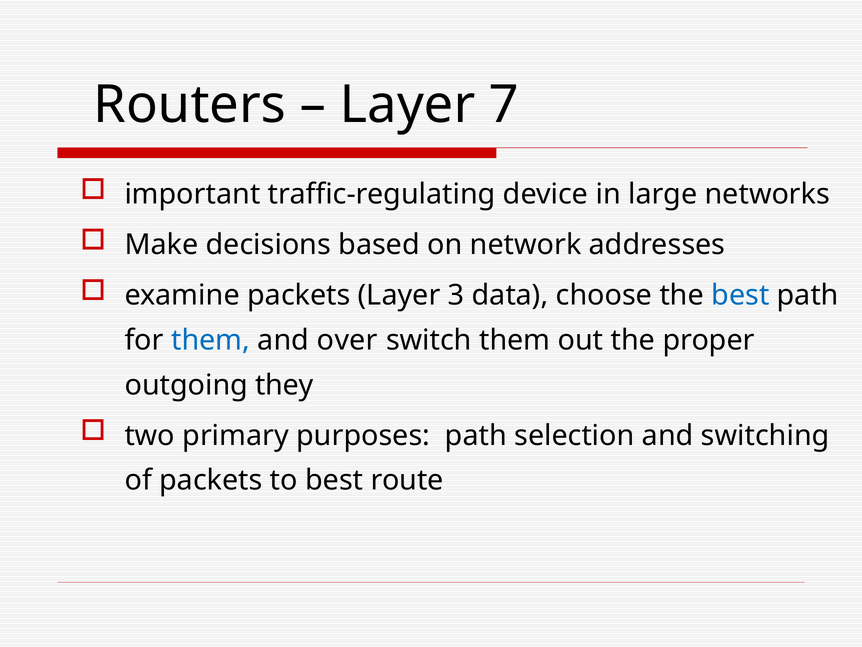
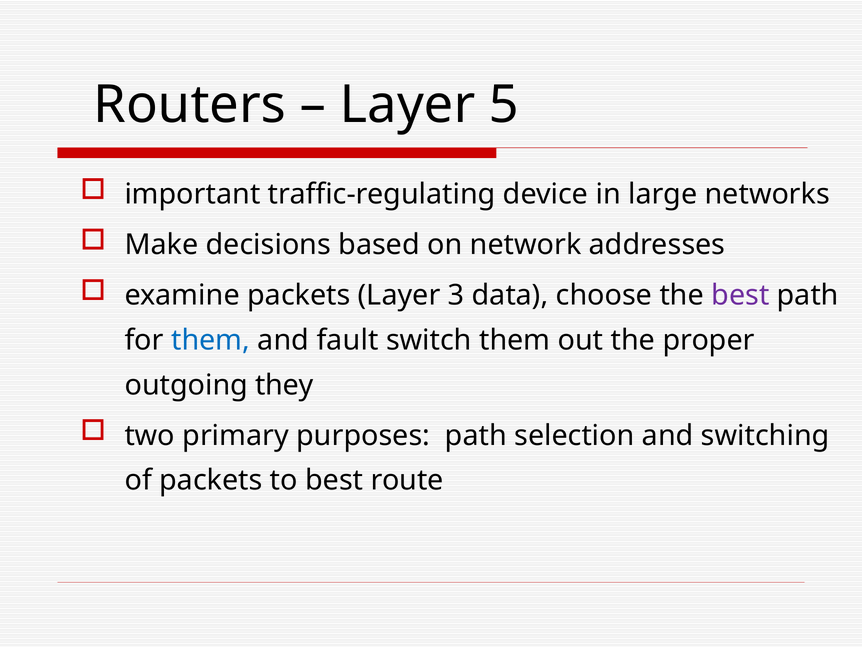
7: 7 -> 5
best at (740, 295) colour: blue -> purple
over: over -> fault
